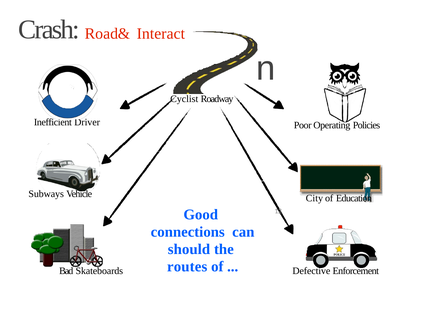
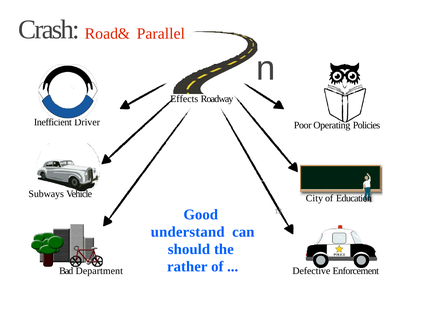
Interact: Interact -> Parallel
Cyclist: Cyclist -> Effects
connections: connections -> understand
routes: routes -> rather
Skateboards: Skateboards -> Department
